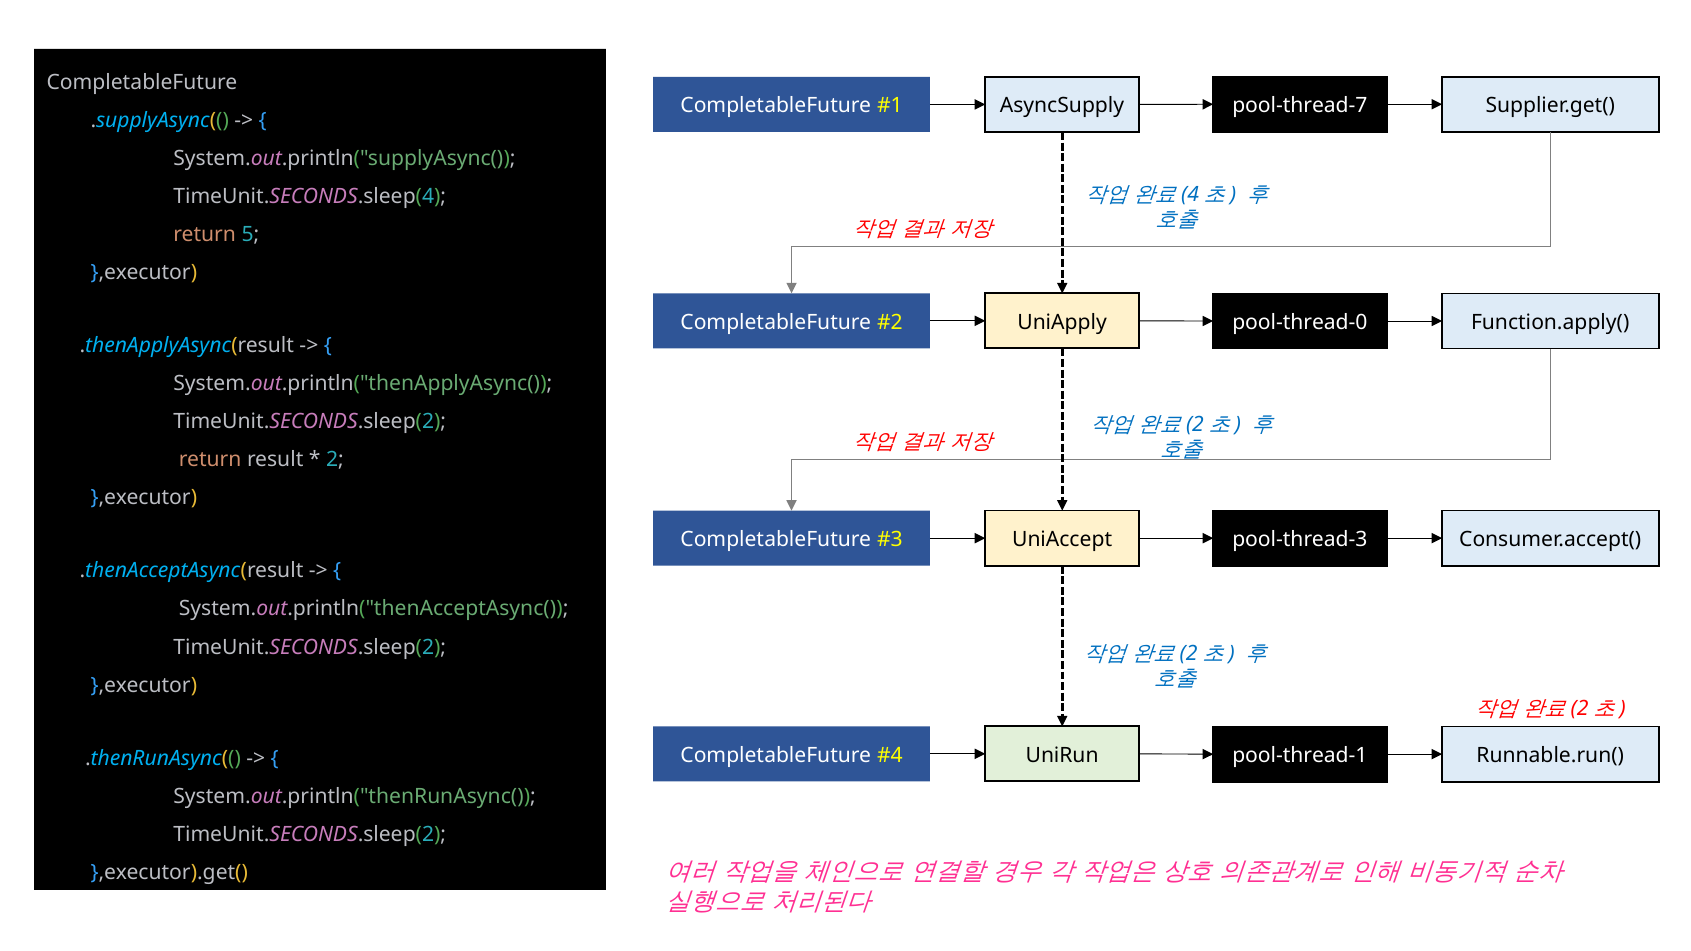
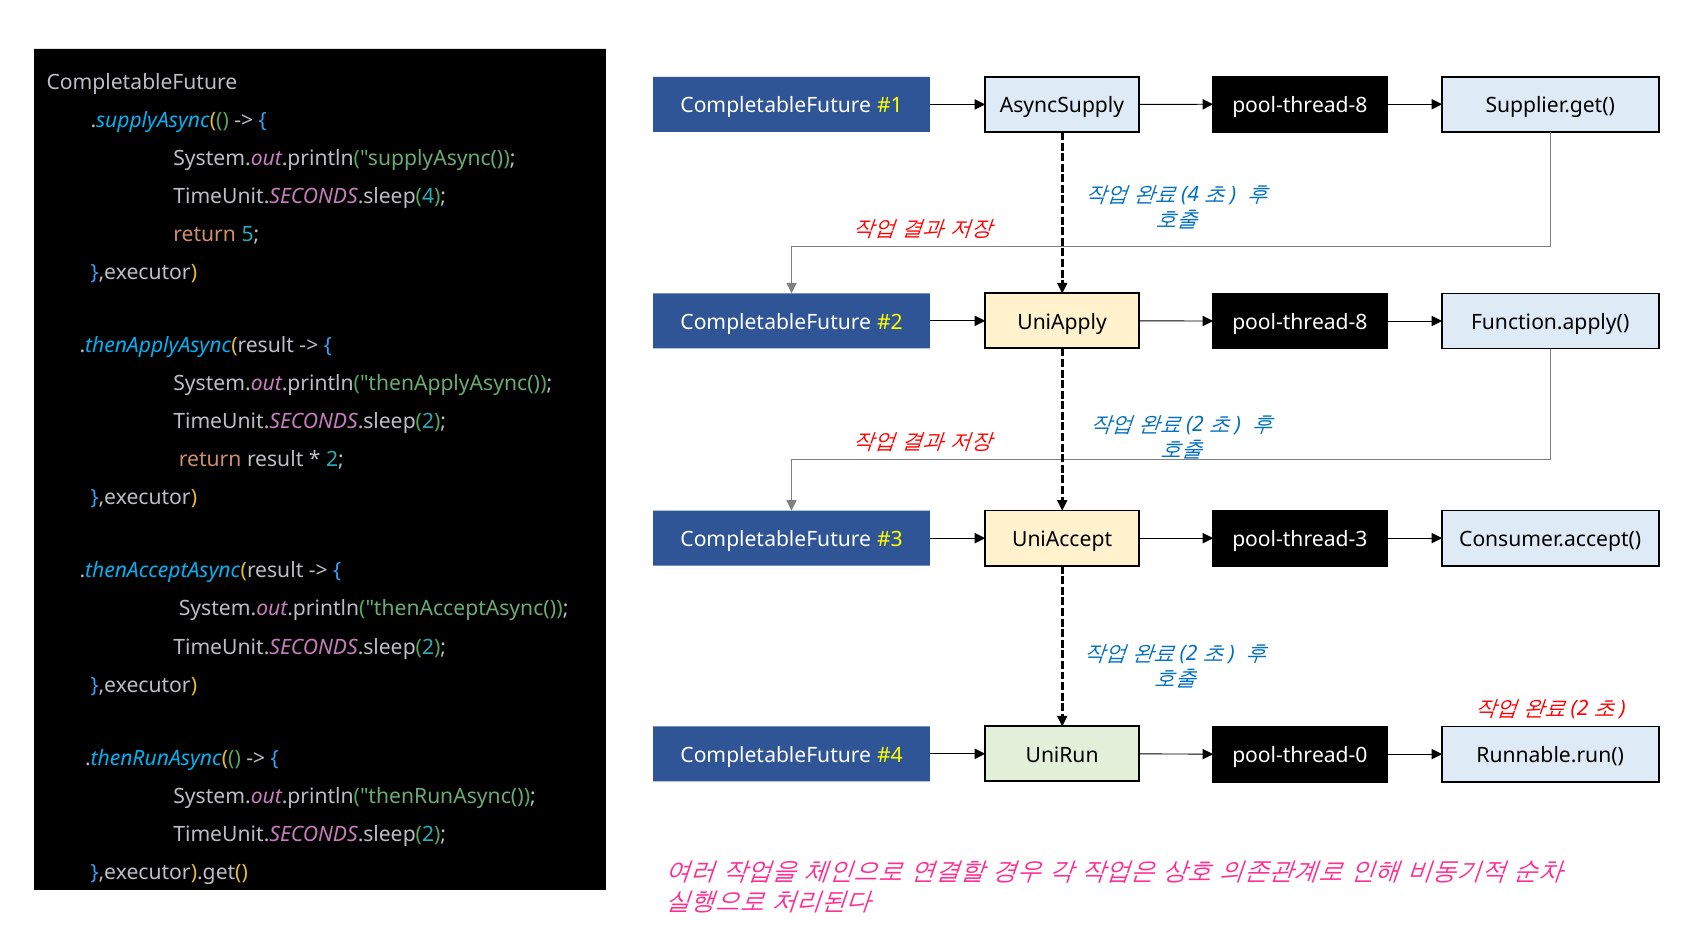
pool-thread-7 at (1300, 106): pool-thread-7 -> pool-thread-8
pool-thread-0 at (1300, 323): pool-thread-0 -> pool-thread-8
pool-thread-1: pool-thread-1 -> pool-thread-0
